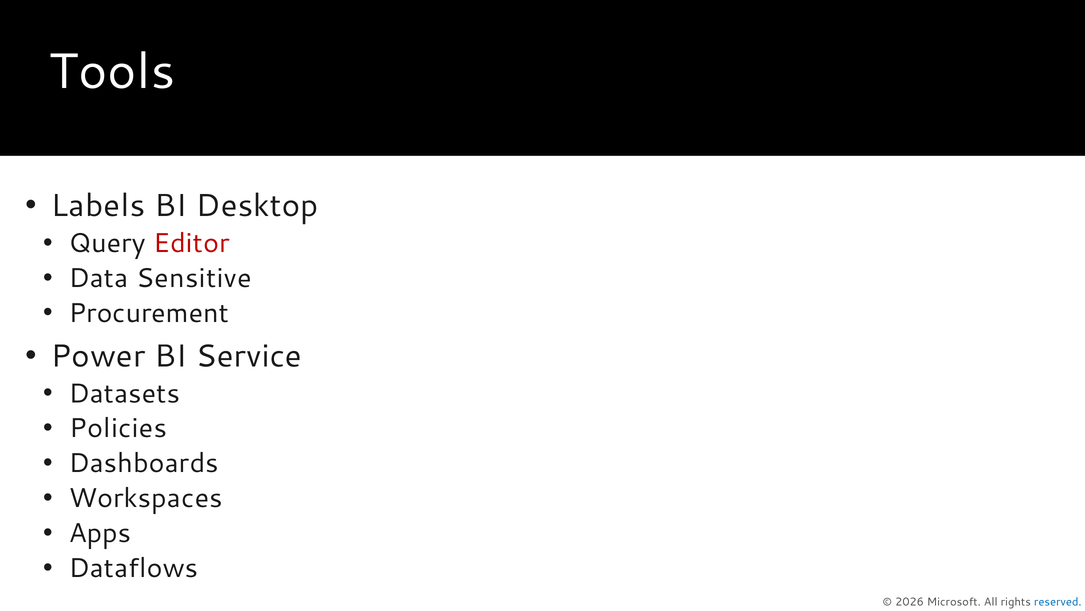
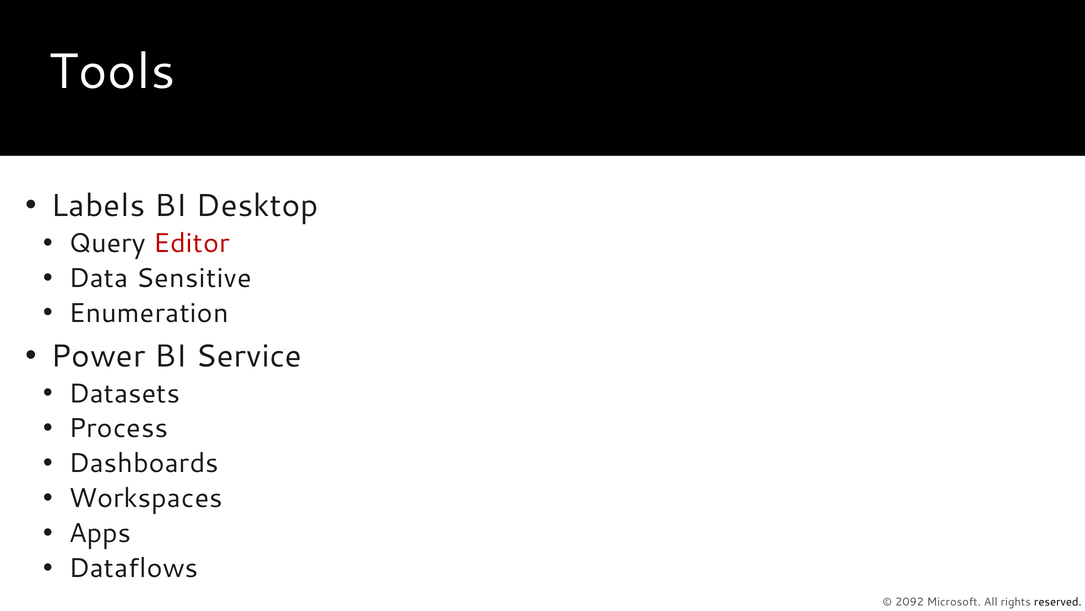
Procurement: Procurement -> Enumeration
Policies: Policies -> Process
2026: 2026 -> 2092
reserved colour: blue -> black
